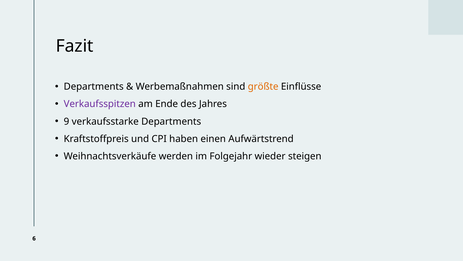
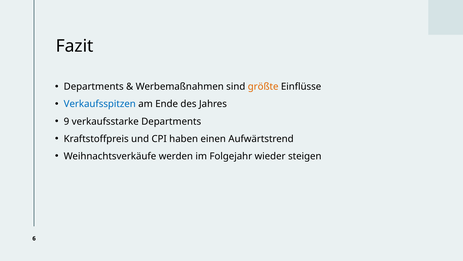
Verkaufsspitzen colour: purple -> blue
